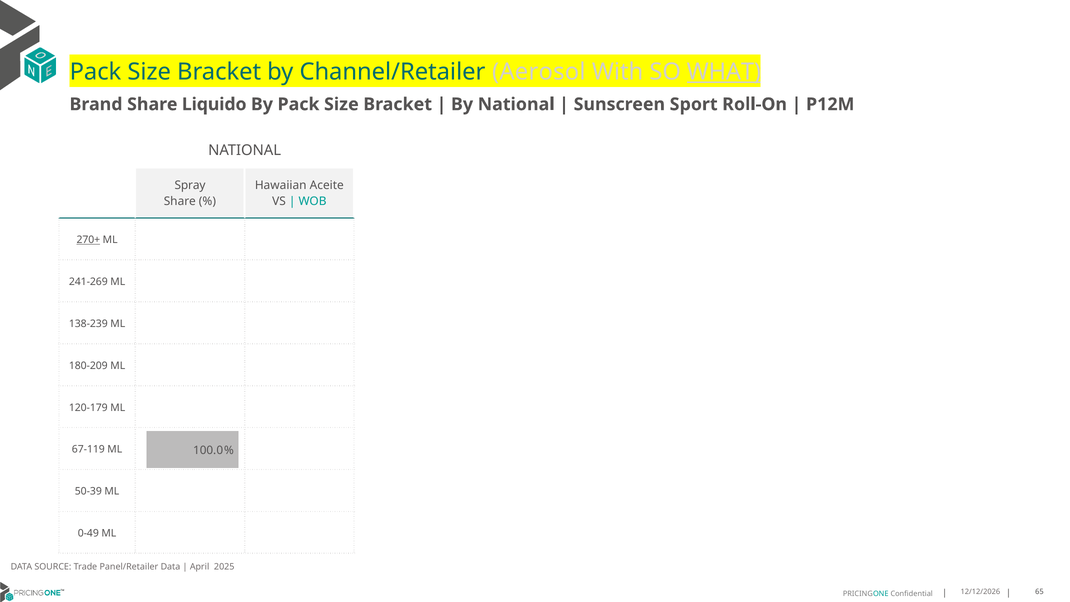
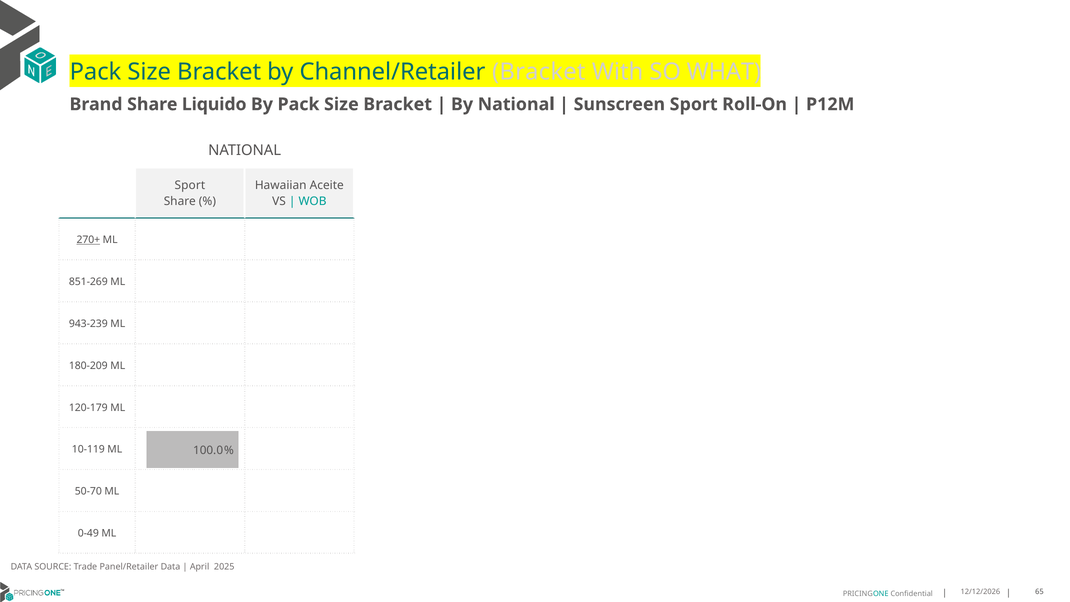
Channel/Retailer Aerosol: Aerosol -> Bracket
WHAT underline: present -> none
Spray at (190, 185): Spray -> Sport
241-269: 241-269 -> 851-269
138-239: 138-239 -> 943-239
67-119: 67-119 -> 10-119
50-39: 50-39 -> 50-70
